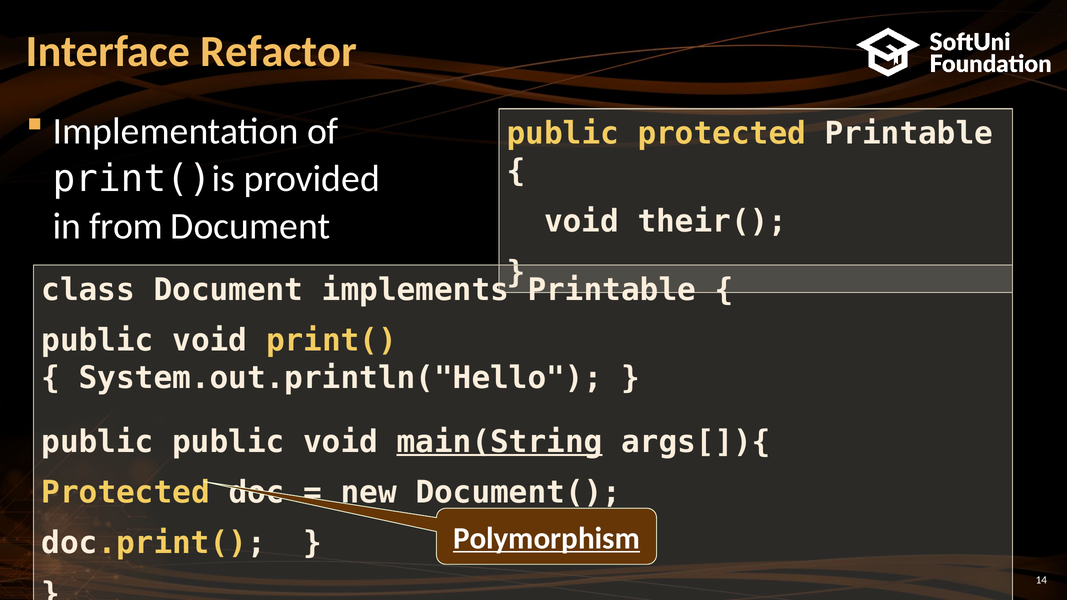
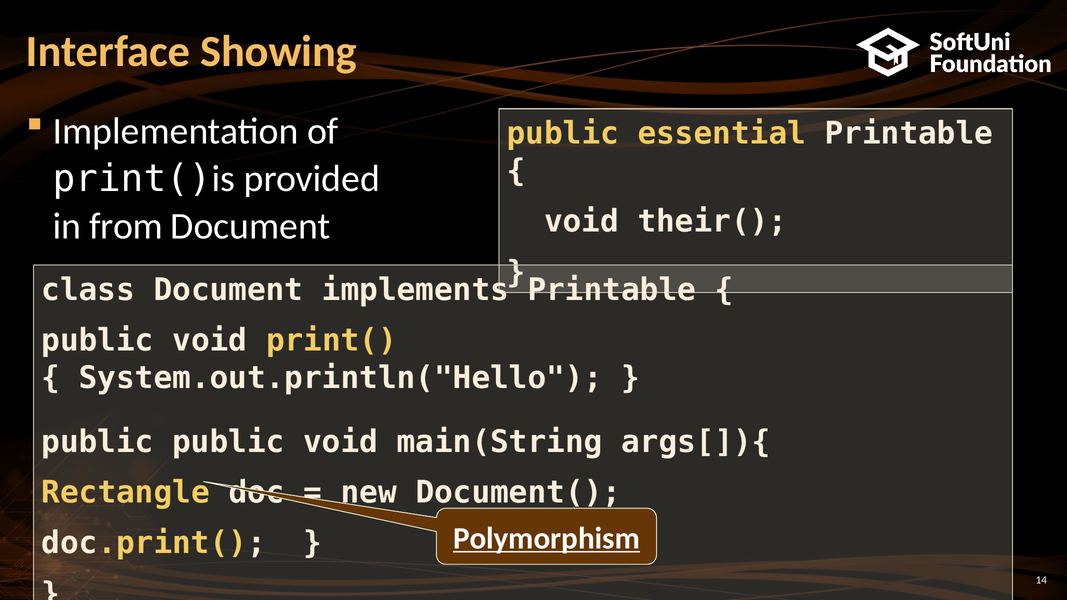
Refactor: Refactor -> Showing
public protected: protected -> essential
main(String underline: present -> none
Protected at (126, 493): Protected -> Rectangle
